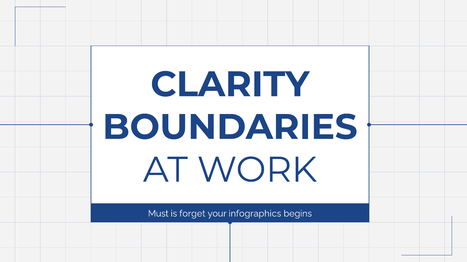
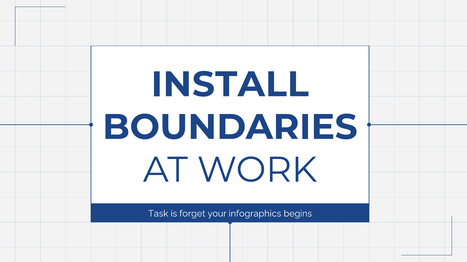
CLARITY: CLARITY -> INSTALL
Must: Must -> Task
